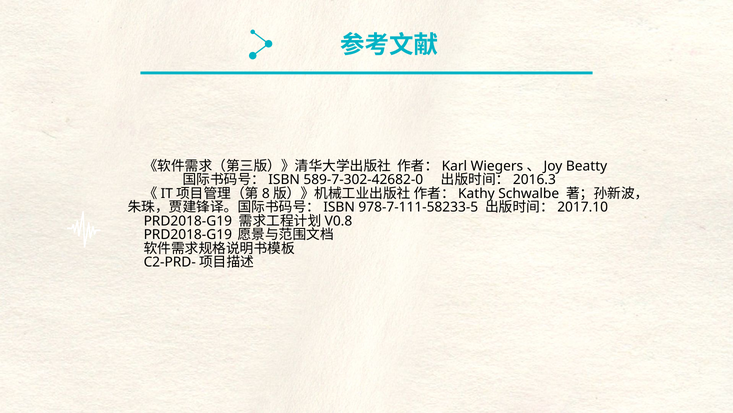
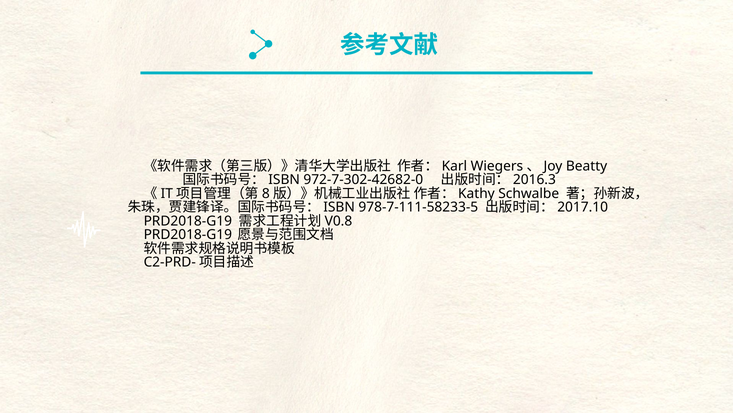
589-7-302-42682-0: 589-7-302-42682-0 -> 972-7-302-42682-0
